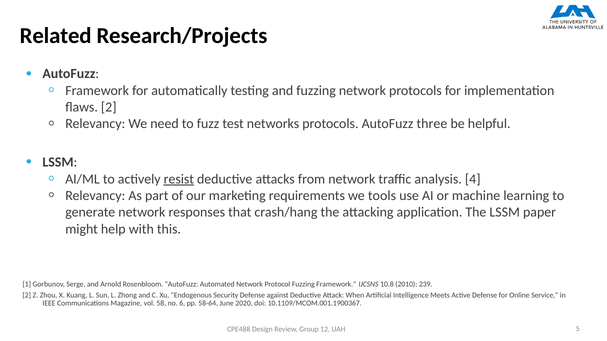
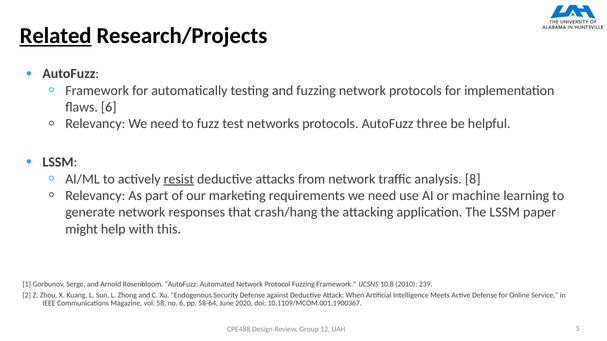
Related underline: none -> present
flaws 2: 2 -> 6
4: 4 -> 8
requirements we tools: tools -> need
